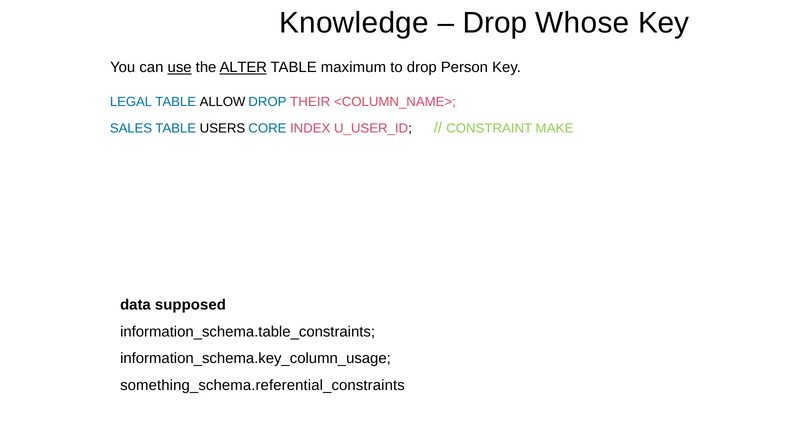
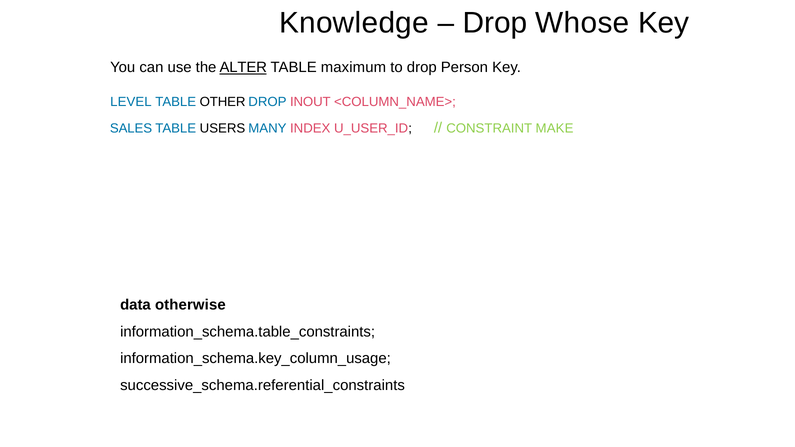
use underline: present -> none
LEGAL: LEGAL -> LEVEL
ALLOW: ALLOW -> OTHER
THEIR: THEIR -> INOUT
CORE: CORE -> MANY
supposed: supposed -> otherwise
something_schema.referential_constraints: something_schema.referential_constraints -> successive_schema.referential_constraints
